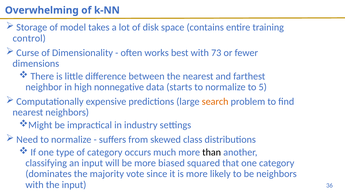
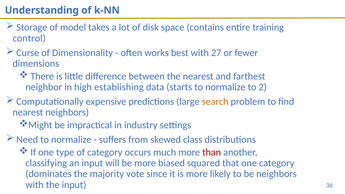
Overwhelming: Overwhelming -> Understanding
73: 73 -> 27
nonnegative: nonnegative -> establishing
5: 5 -> 2
than colour: black -> red
